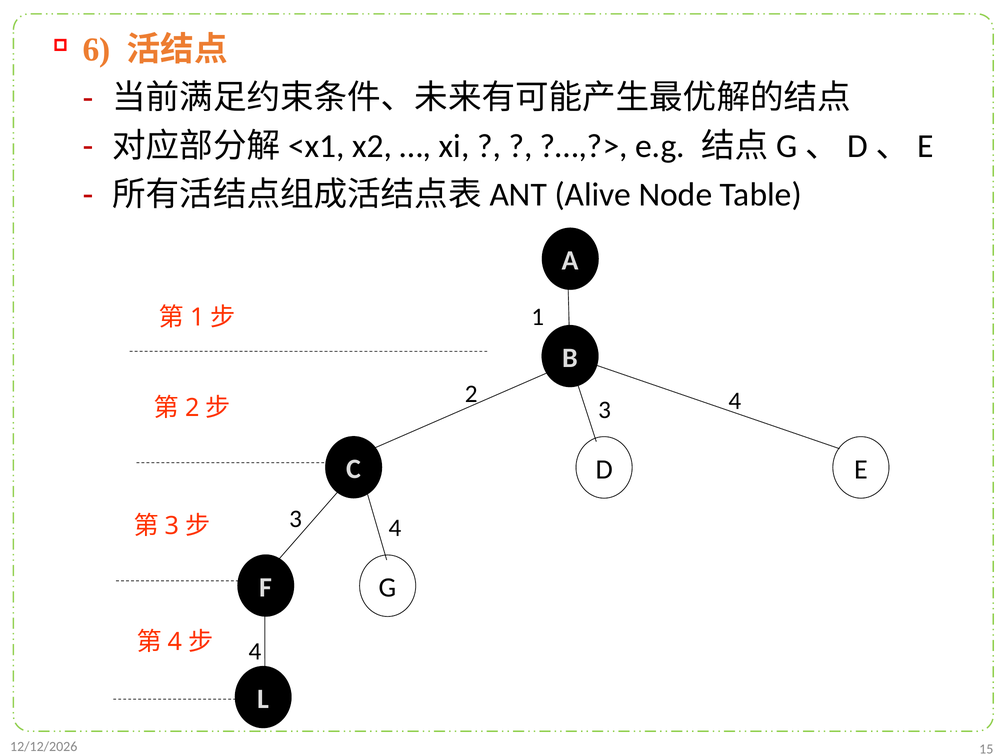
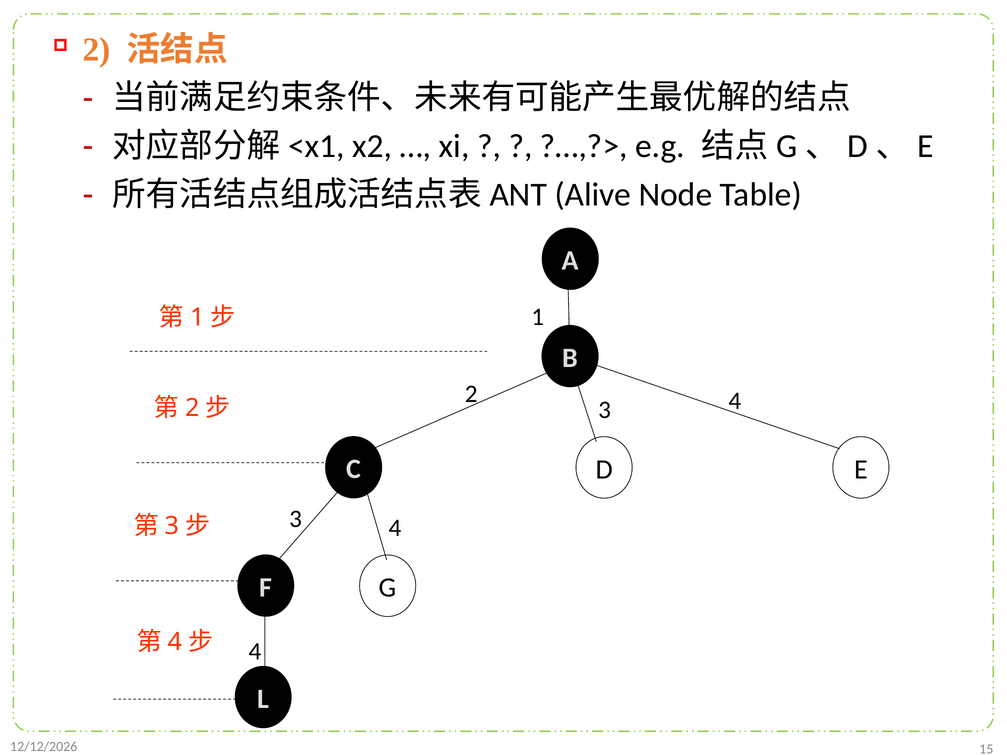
6 at (97, 50): 6 -> 2
